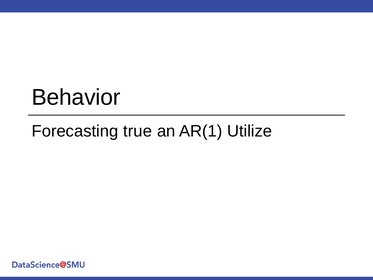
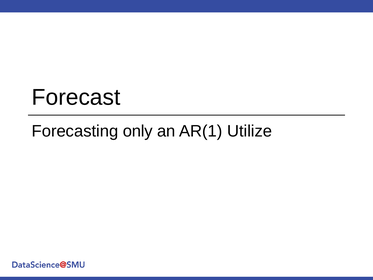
Behavior: Behavior -> Forecast
true: true -> only
